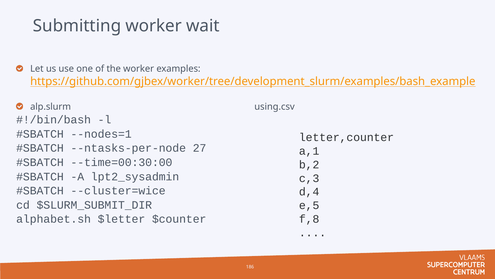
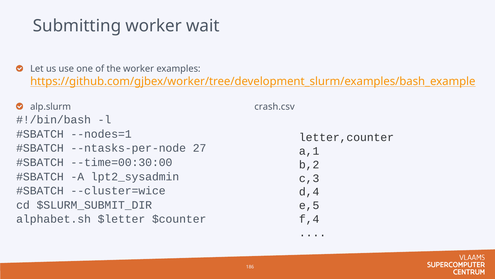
using.csv: using.csv -> crash.csv
f,8: f,8 -> f,4
